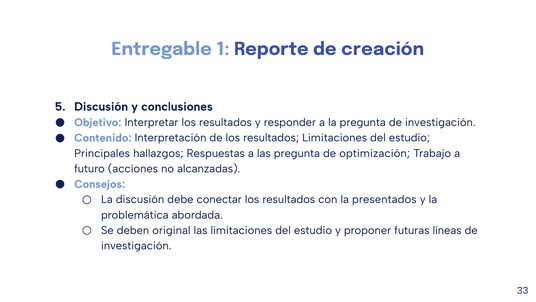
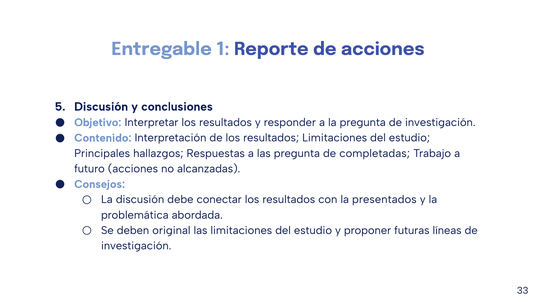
de creación: creación -> acciones
optimización: optimización -> completadas
